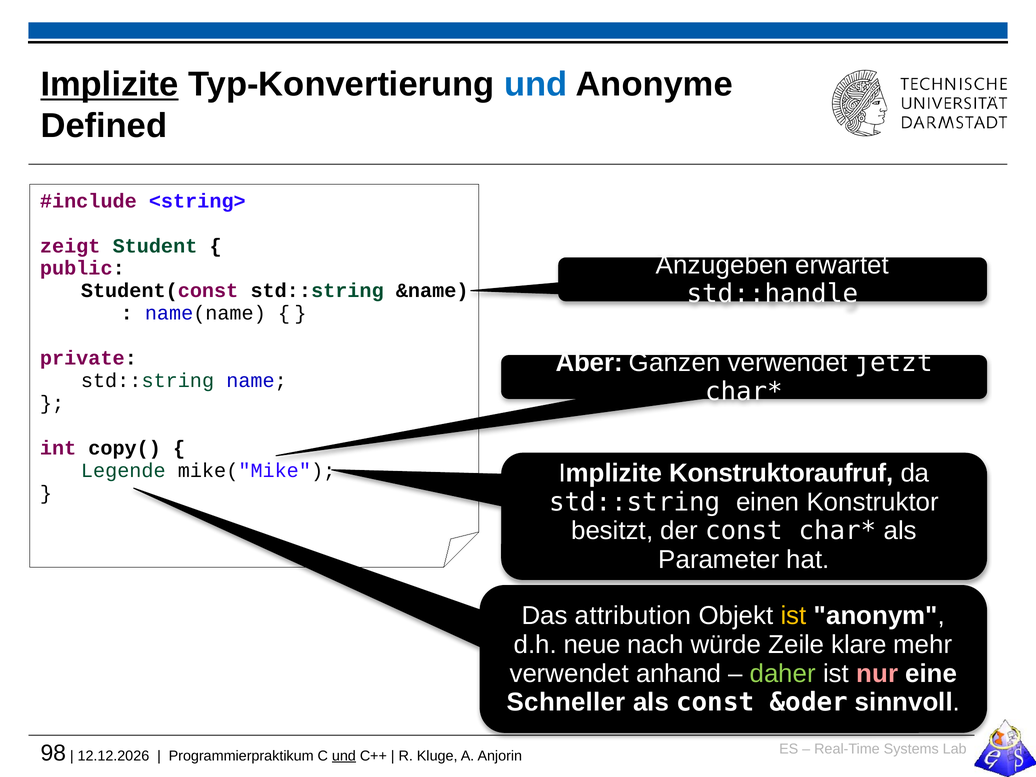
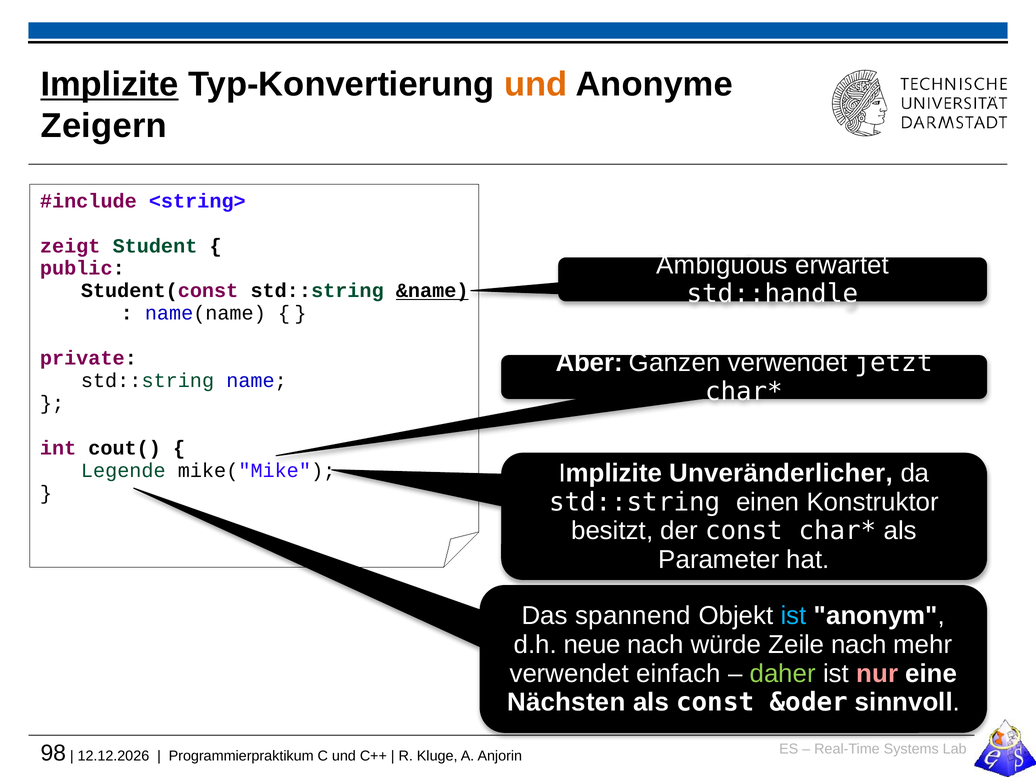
und at (536, 85) colour: blue -> orange
Defined: Defined -> Zeigern
Anzugeben: Anzugeben -> Ambiguous
&name underline: none -> present
copy(: copy( -> cout(
Konstruktoraufruf: Konstruktoraufruf -> Unveränderlicher
attribution: attribution -> spannend
ist at (793, 616) colour: yellow -> light blue
Zeile klare: klare -> nach
anhand: anhand -> einfach
Schneller: Schneller -> Nächsten
und at (344, 756) underline: present -> none
